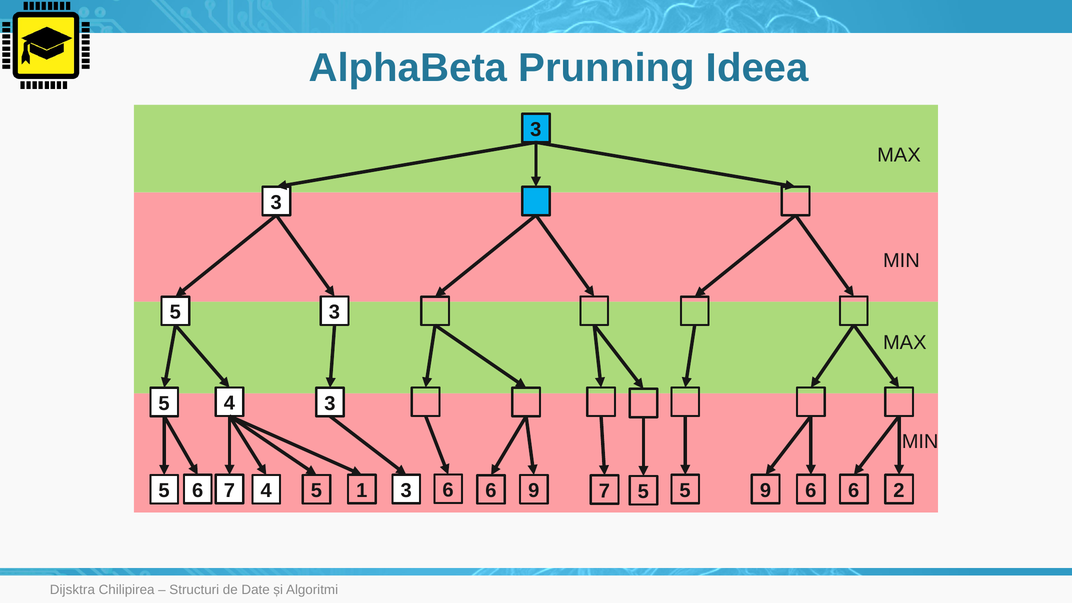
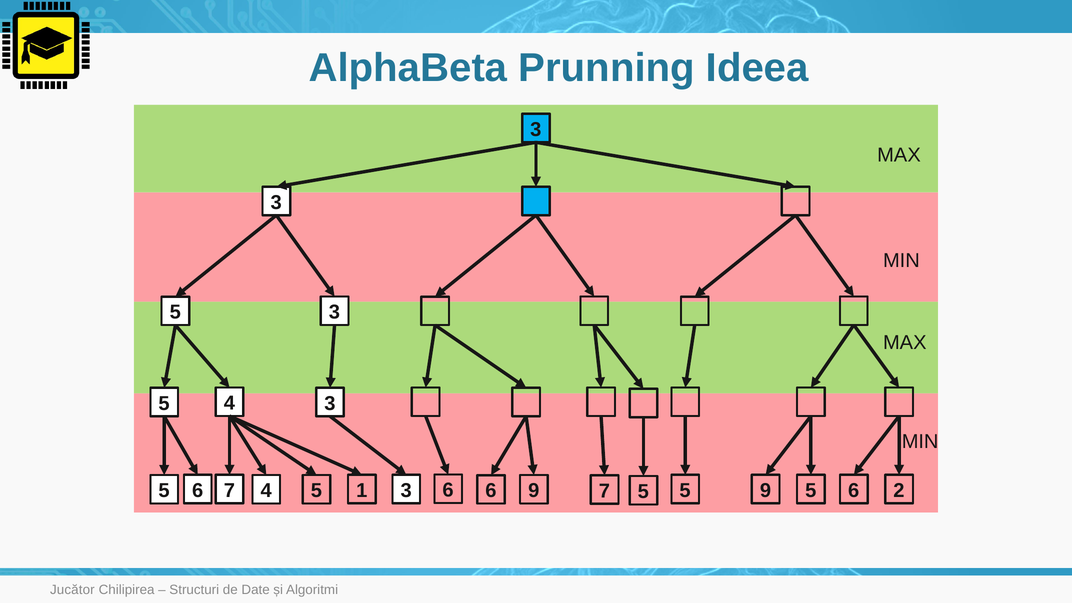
3 5 6: 6 -> 5
Dijsktra: Dijsktra -> Jucător
